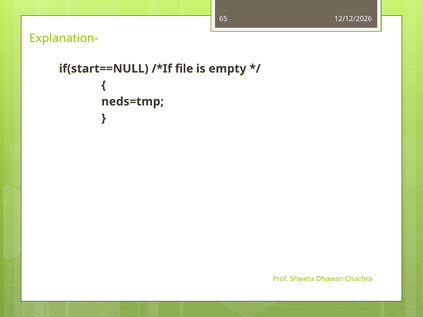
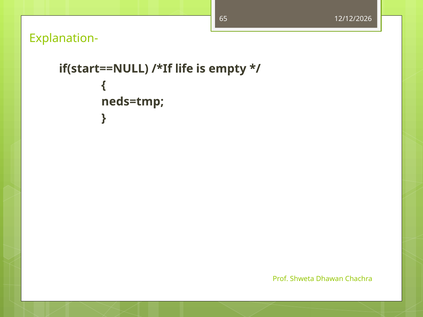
file: file -> life
